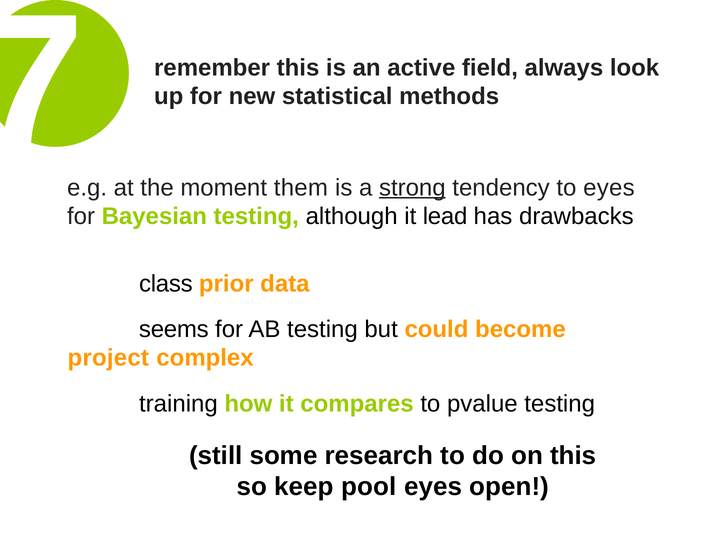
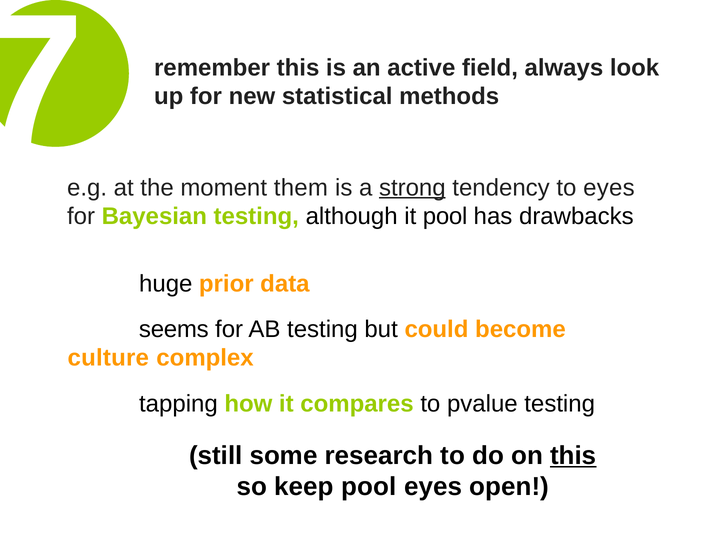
it lead: lead -> pool
class: class -> huge
project: project -> culture
training: training -> tapping
this at (573, 456) underline: none -> present
